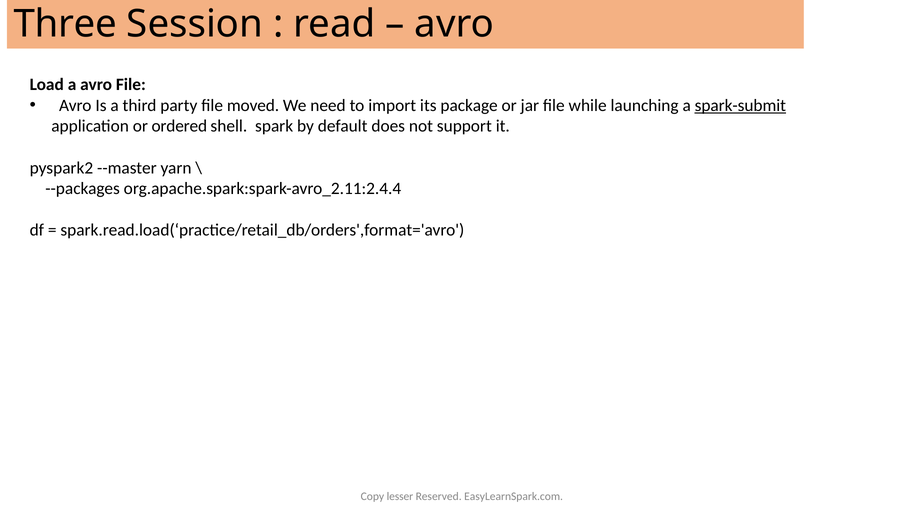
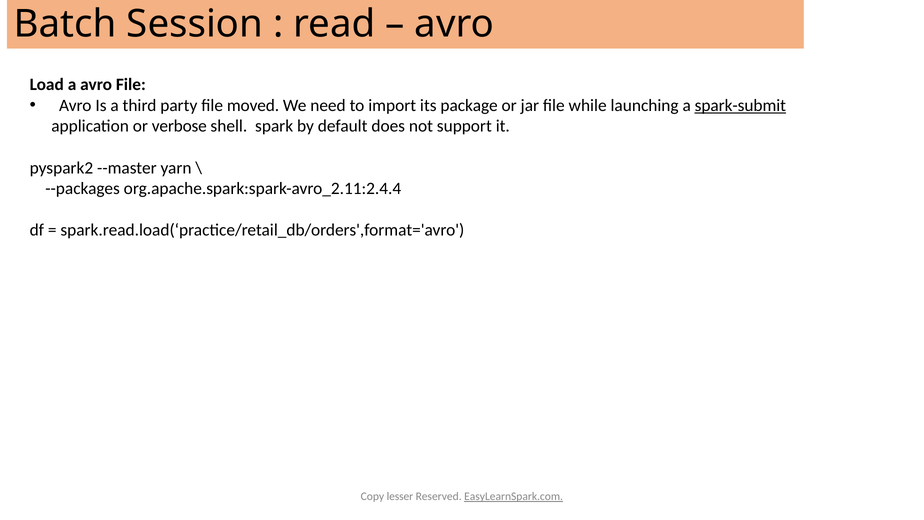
Three: Three -> Batch
ordered: ordered -> verbose
EasyLearnSpark.com underline: none -> present
